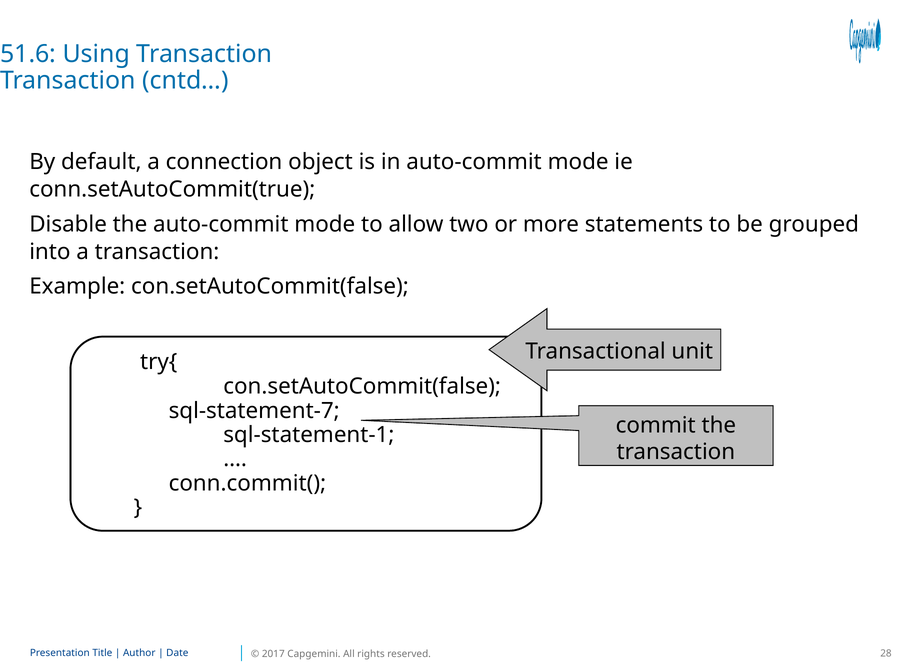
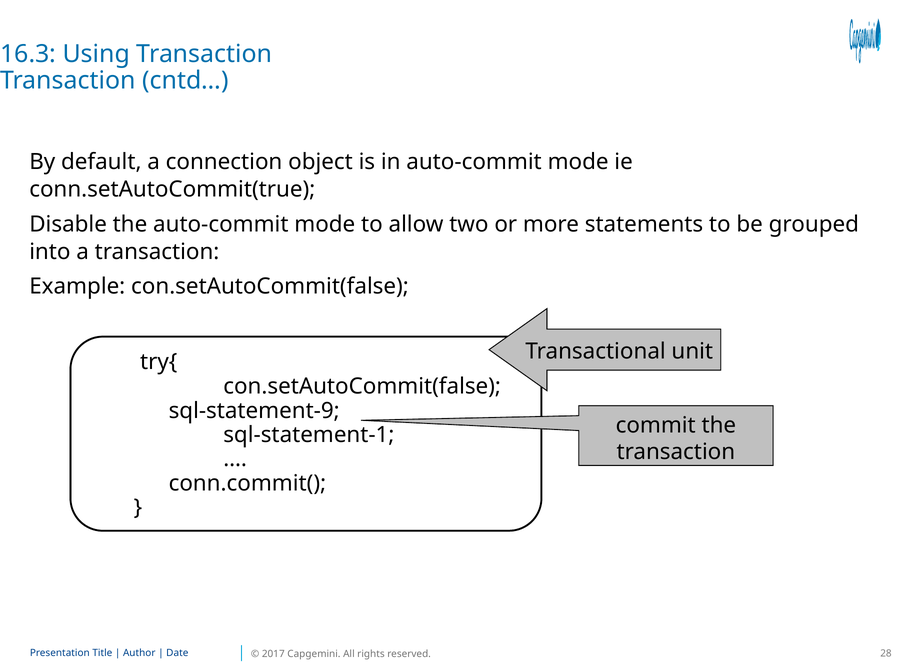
51.6: 51.6 -> 16.3
sql-statement-7: sql-statement-7 -> sql-statement-9
